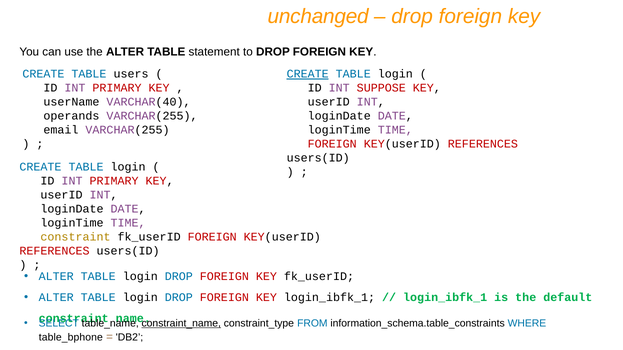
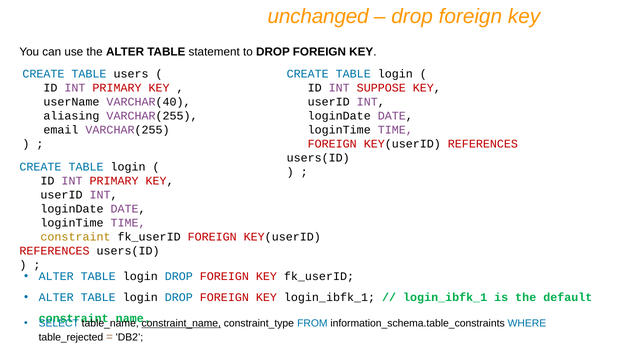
CREATE at (308, 74) underline: present -> none
operands: operands -> aliasing
table_bphone: table_bphone -> table_rejected
